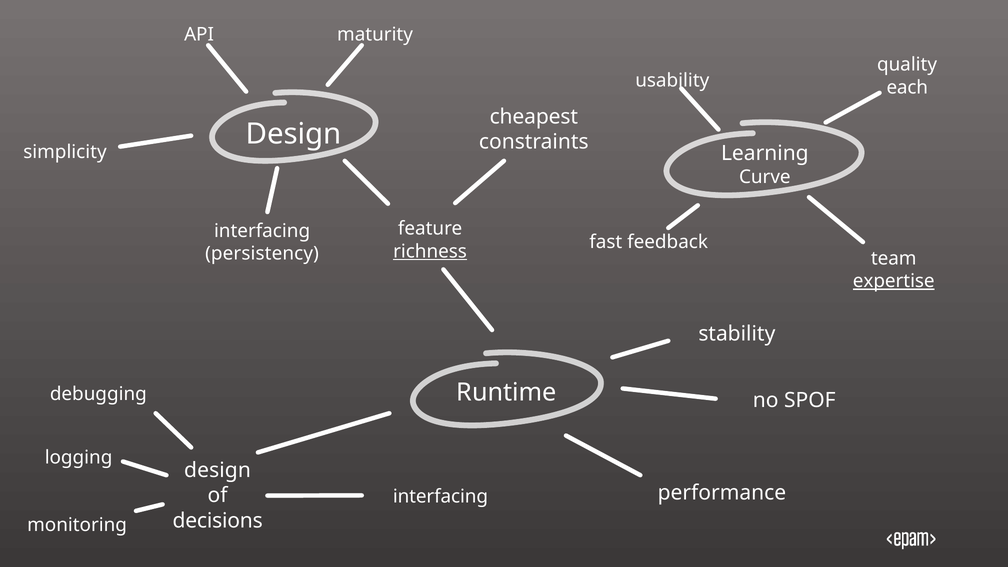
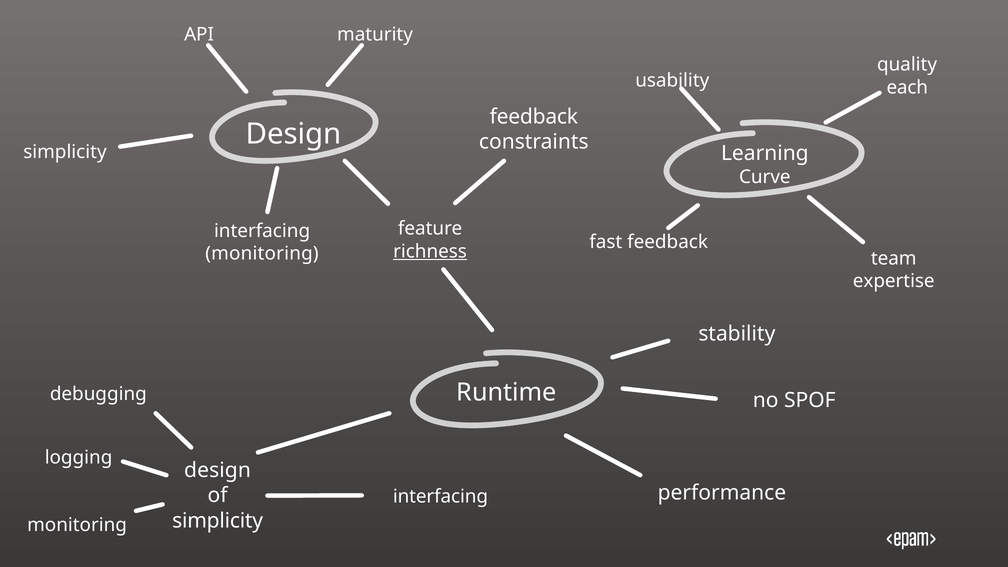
cheapest at (534, 117): cheapest -> feedback
persistency at (262, 254): persistency -> monitoring
expertise underline: present -> none
decisions at (218, 521): decisions -> simplicity
